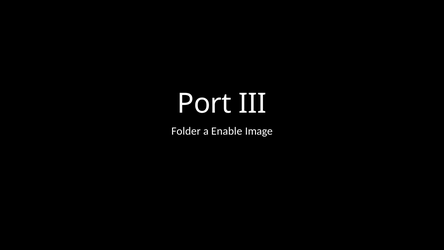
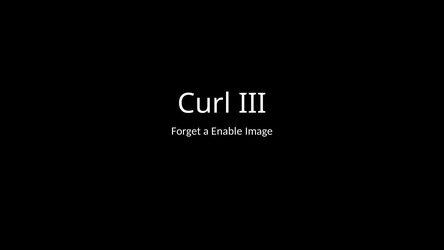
Port: Port -> Curl
Folder: Folder -> Forget
